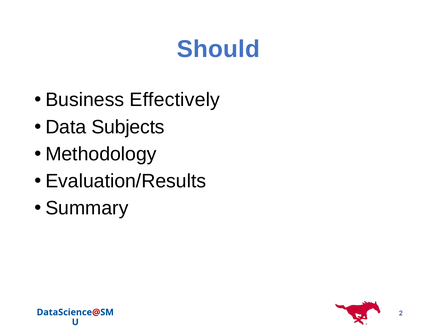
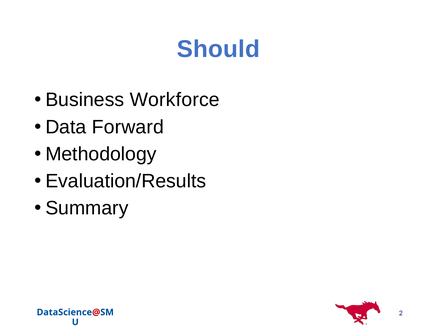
Effectively: Effectively -> Workforce
Subjects: Subjects -> Forward
